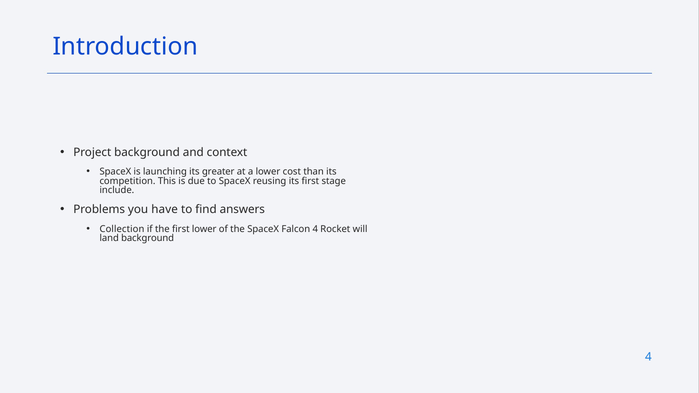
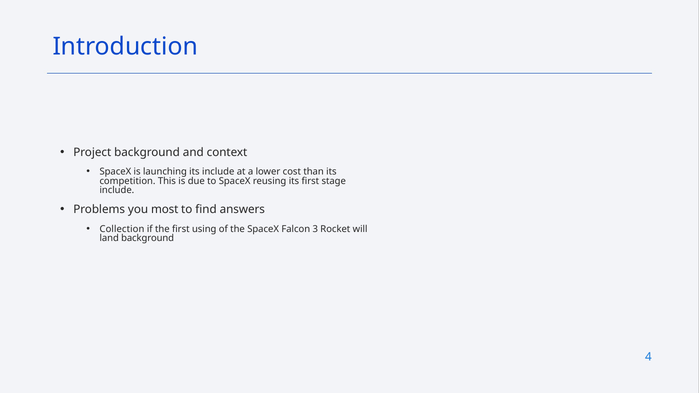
its greater: greater -> include
have: have -> most
first lower: lower -> using
Falcon 4: 4 -> 3
